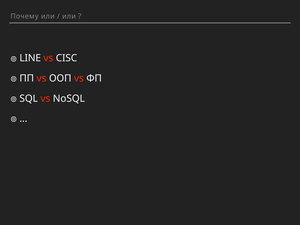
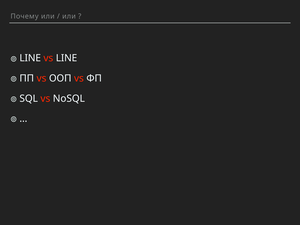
vs CISC: CISC -> LINE
